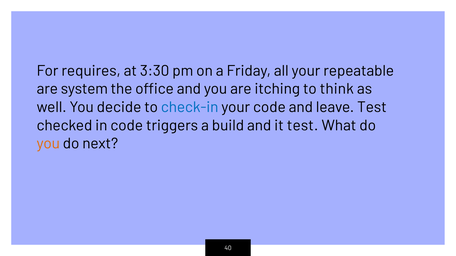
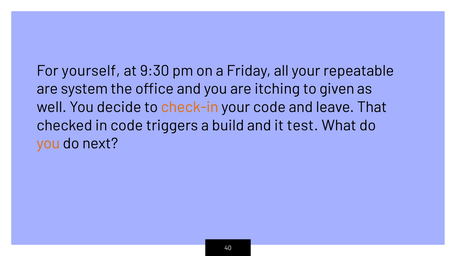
requires: requires -> yourself
3:30: 3:30 -> 9:30
think: think -> given
check-in colour: blue -> orange
leave Test: Test -> That
